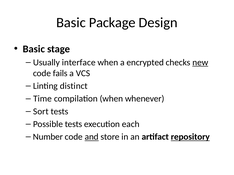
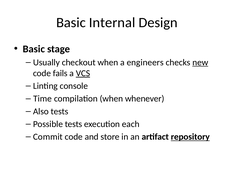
Package: Package -> Internal
interface: interface -> checkout
encrypted: encrypted -> engineers
VCS underline: none -> present
distinct: distinct -> console
Sort: Sort -> Also
Number: Number -> Commit
and underline: present -> none
